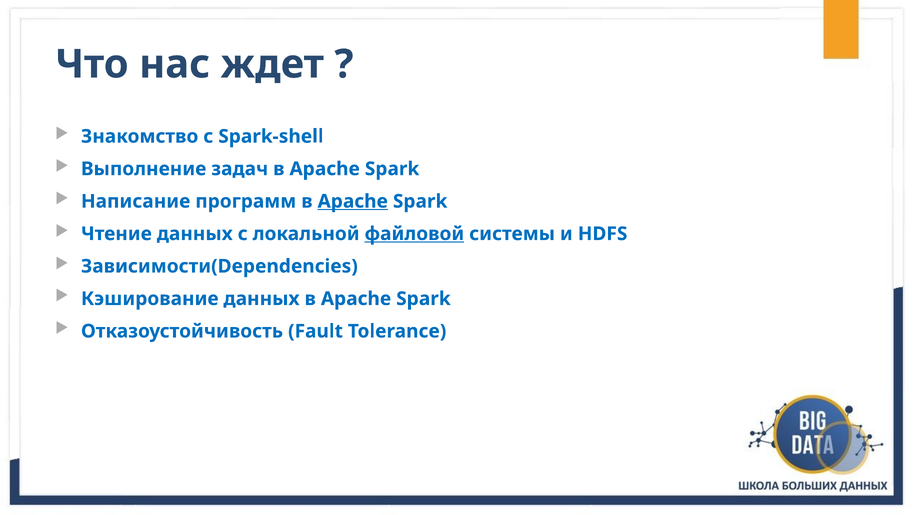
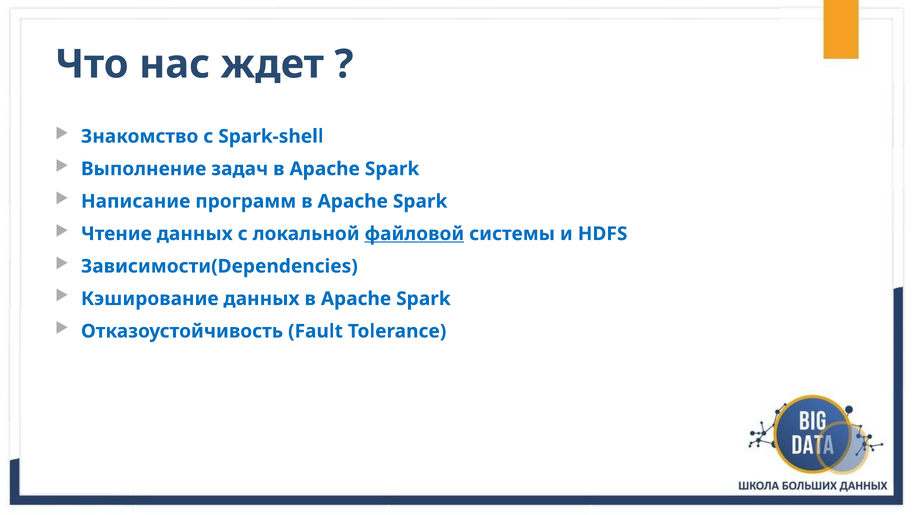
Apache at (353, 201) underline: present -> none
